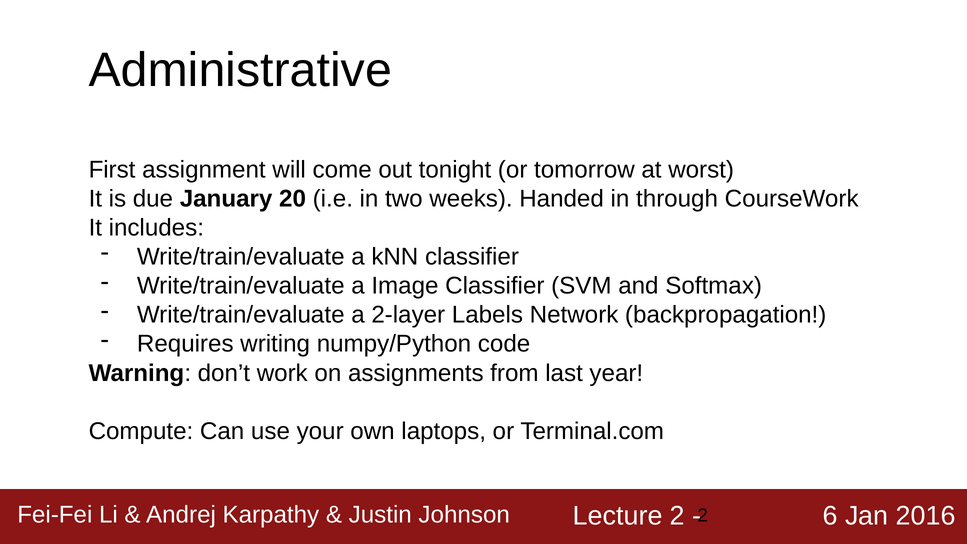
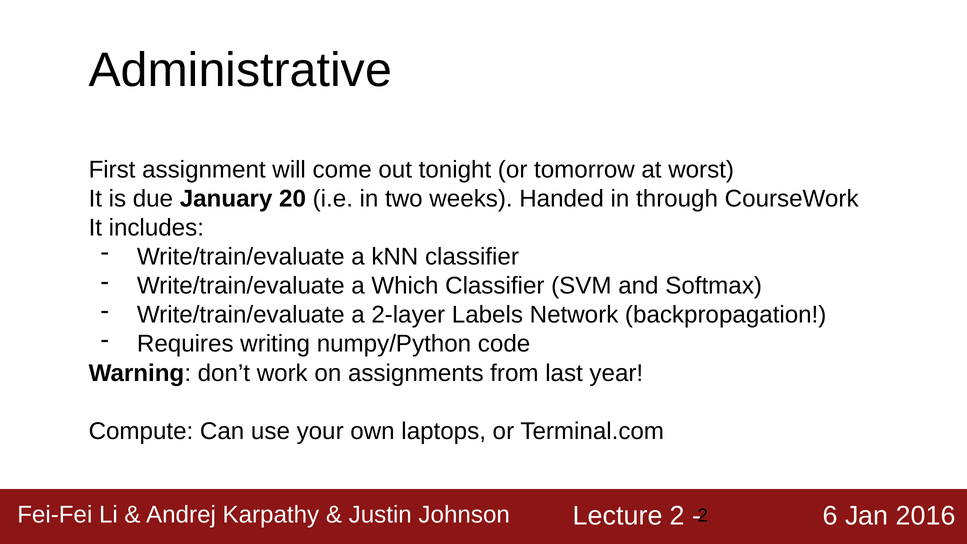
Image: Image -> Which
